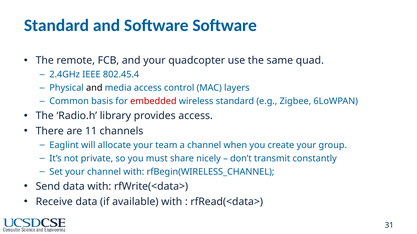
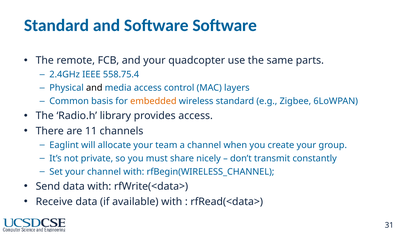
quad: quad -> parts
802.45.4: 802.45.4 -> 558.75.4
embedded colour: red -> orange
